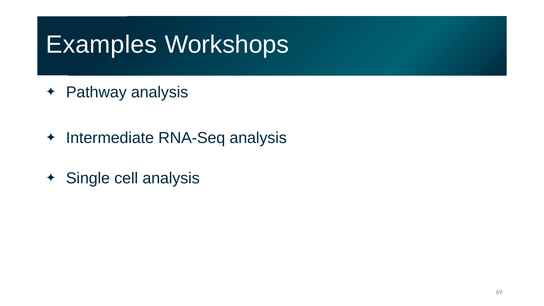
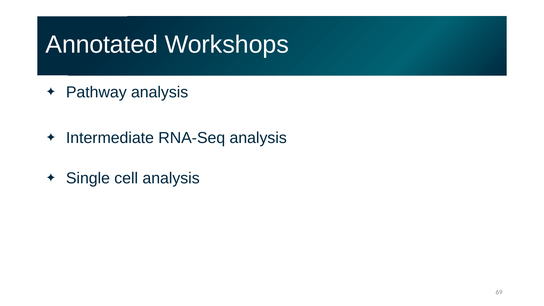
Examples: Examples -> Annotated
